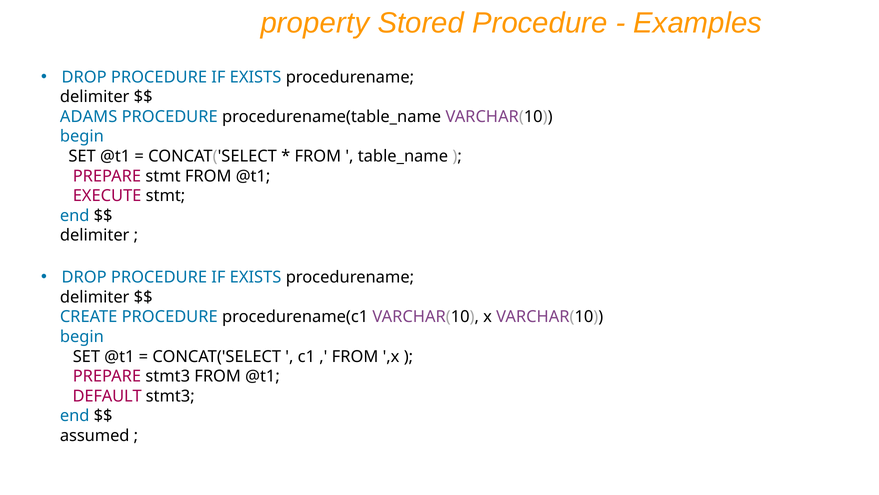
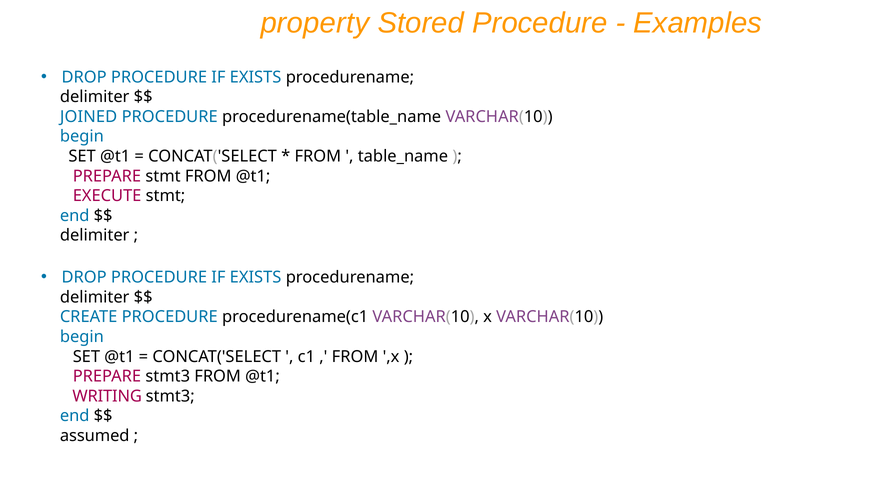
ADAMS: ADAMS -> JOINED
DEFAULT: DEFAULT -> WRITING
